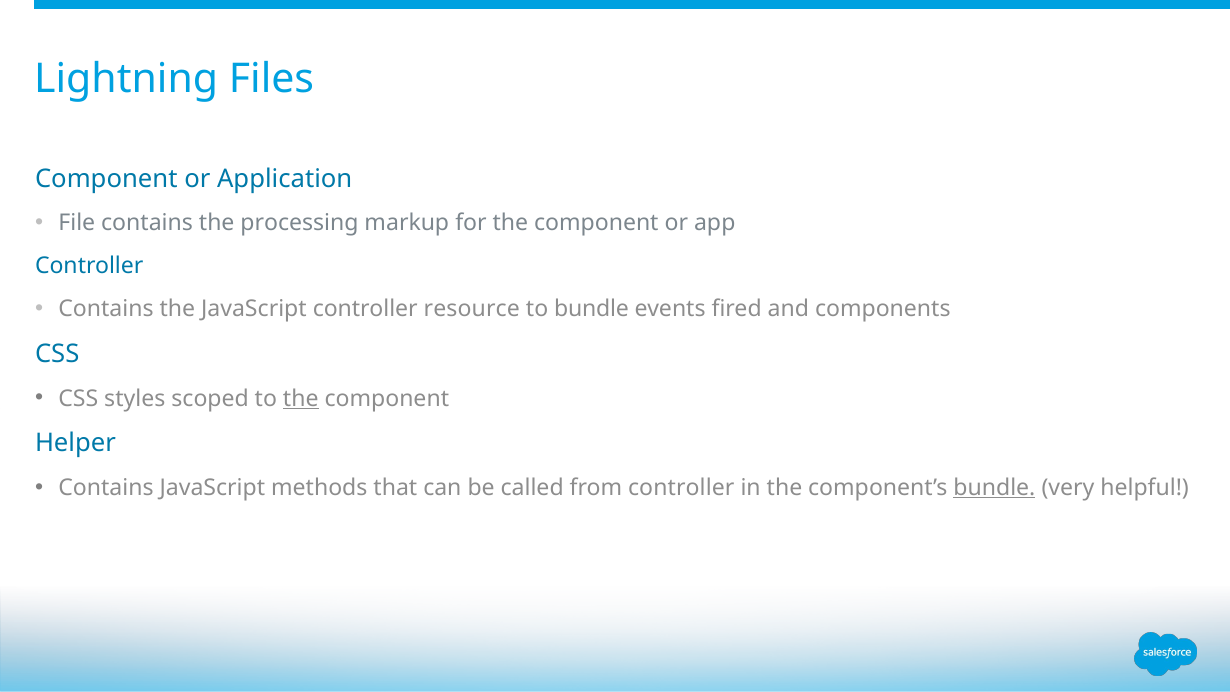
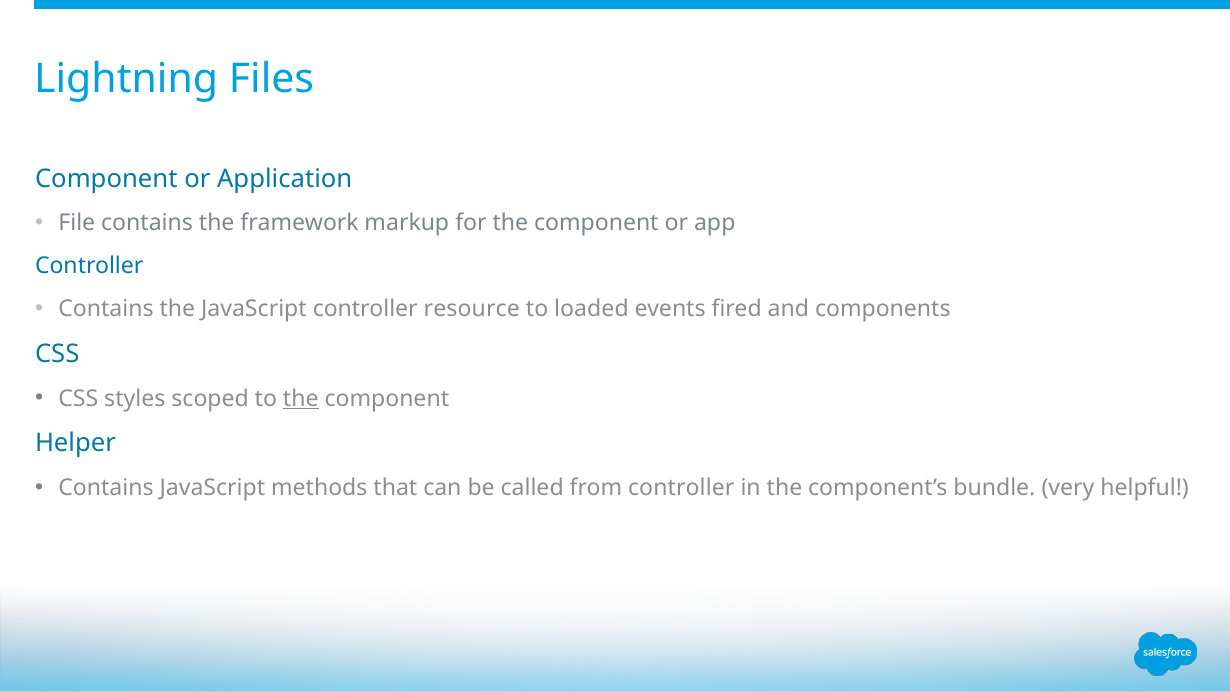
processing: processing -> framework
to bundle: bundle -> loaded
bundle at (994, 488) underline: present -> none
